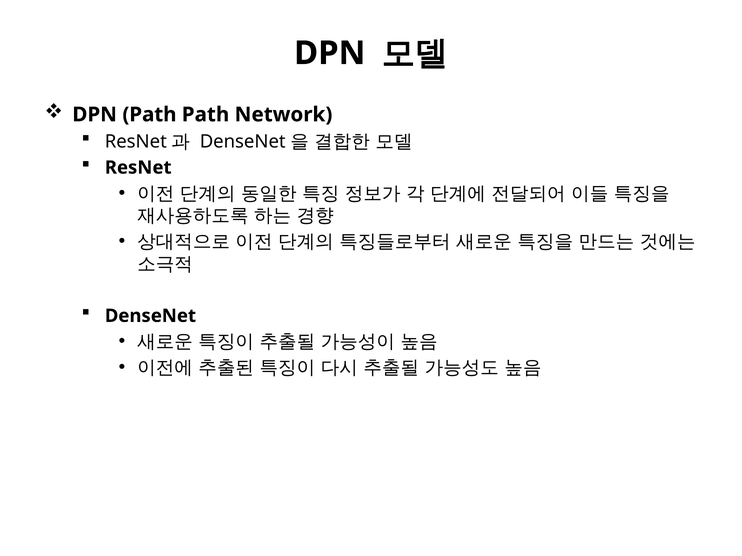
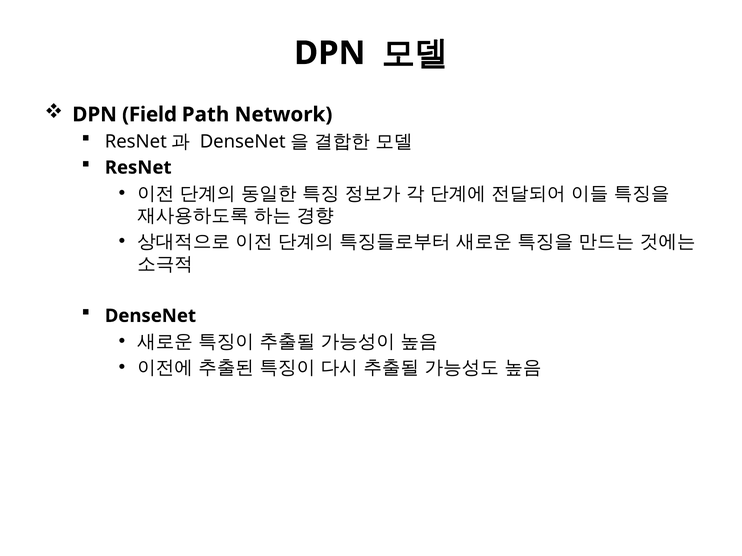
DPN Path: Path -> Field
